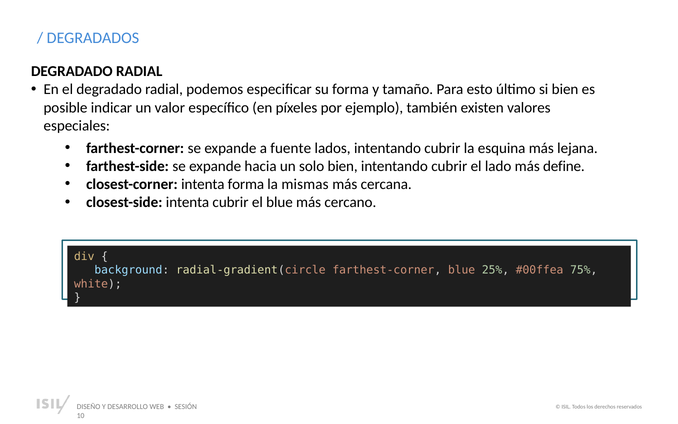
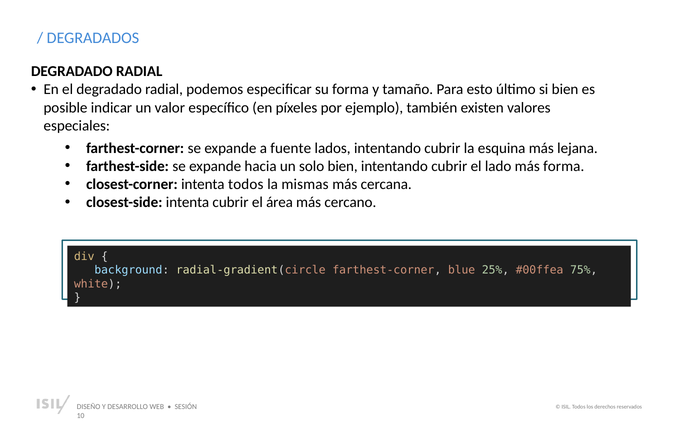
más define: define -> forma
intenta forma: forma -> todos
el blue: blue -> área
